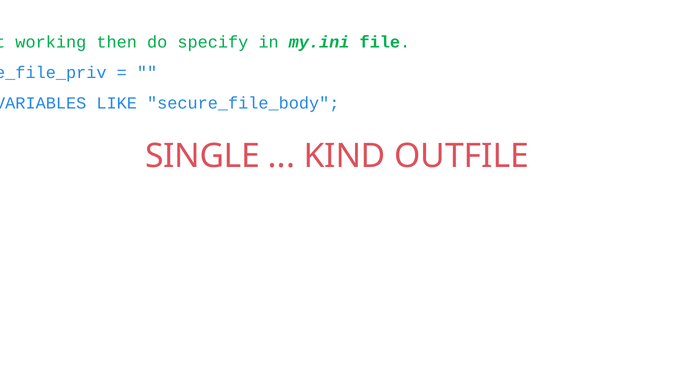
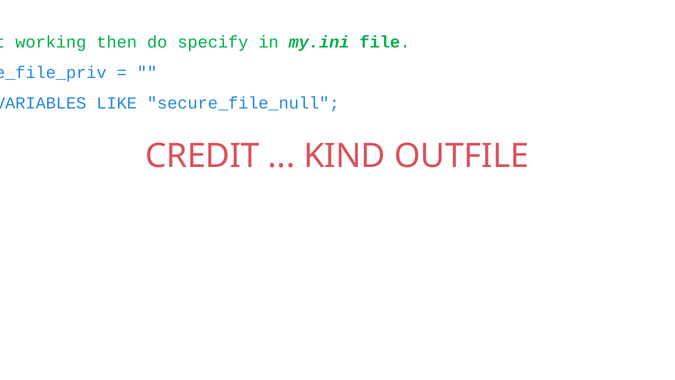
secure_file_body: secure_file_body -> secure_file_null
SINGLE: SINGLE -> CREDIT
